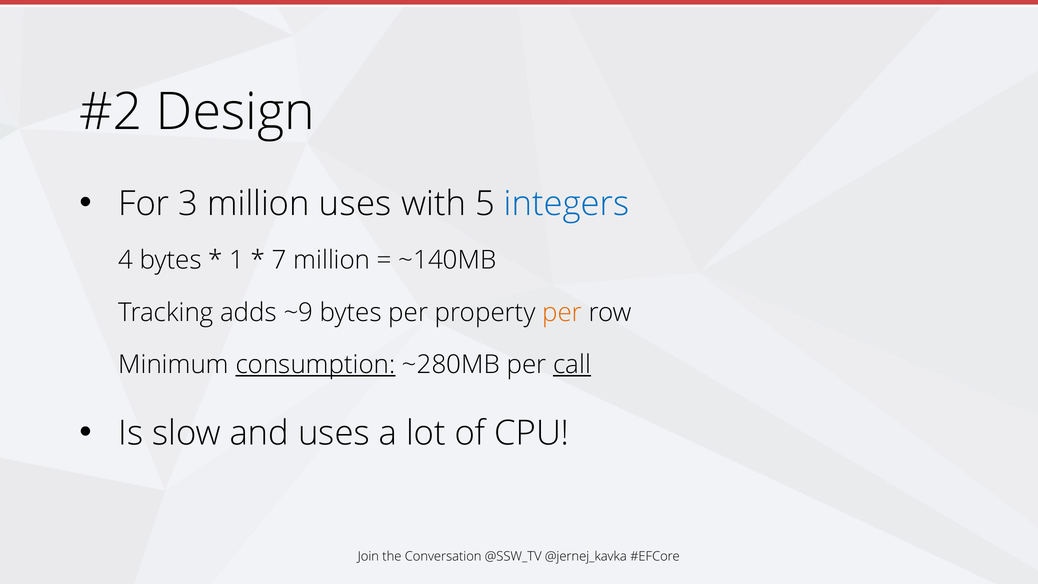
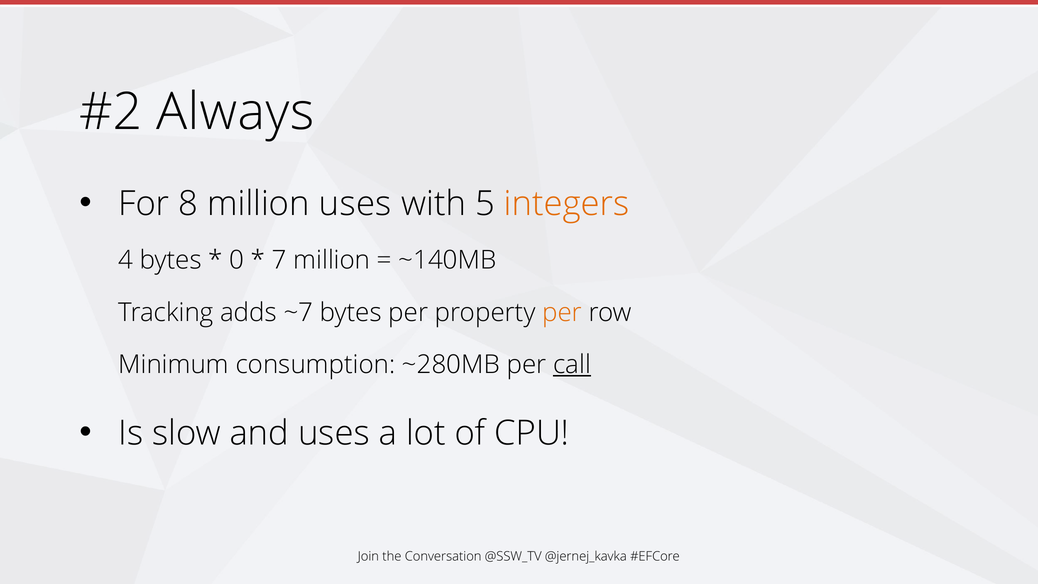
Design: Design -> Always
3: 3 -> 8
integers colour: blue -> orange
1: 1 -> 0
~9: ~9 -> ~7
consumption underline: present -> none
